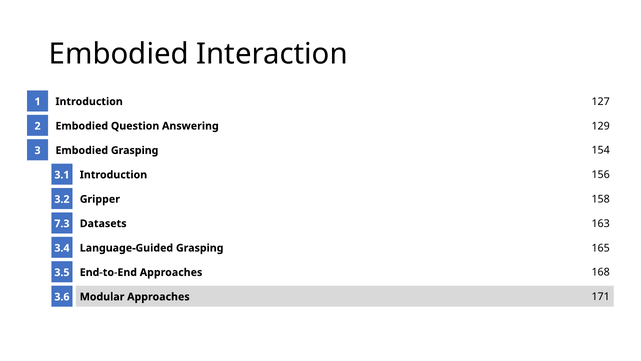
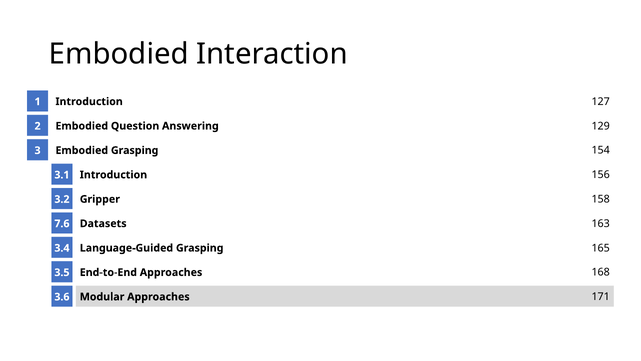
7.3: 7.3 -> 7.6
